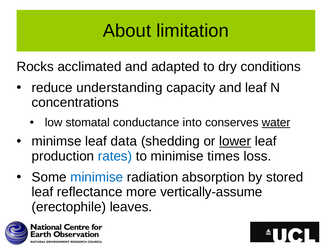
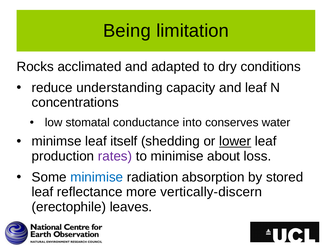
About: About -> Being
water underline: present -> none
data: data -> itself
rates colour: blue -> purple
times: times -> about
vertically-assume: vertically-assume -> vertically-discern
